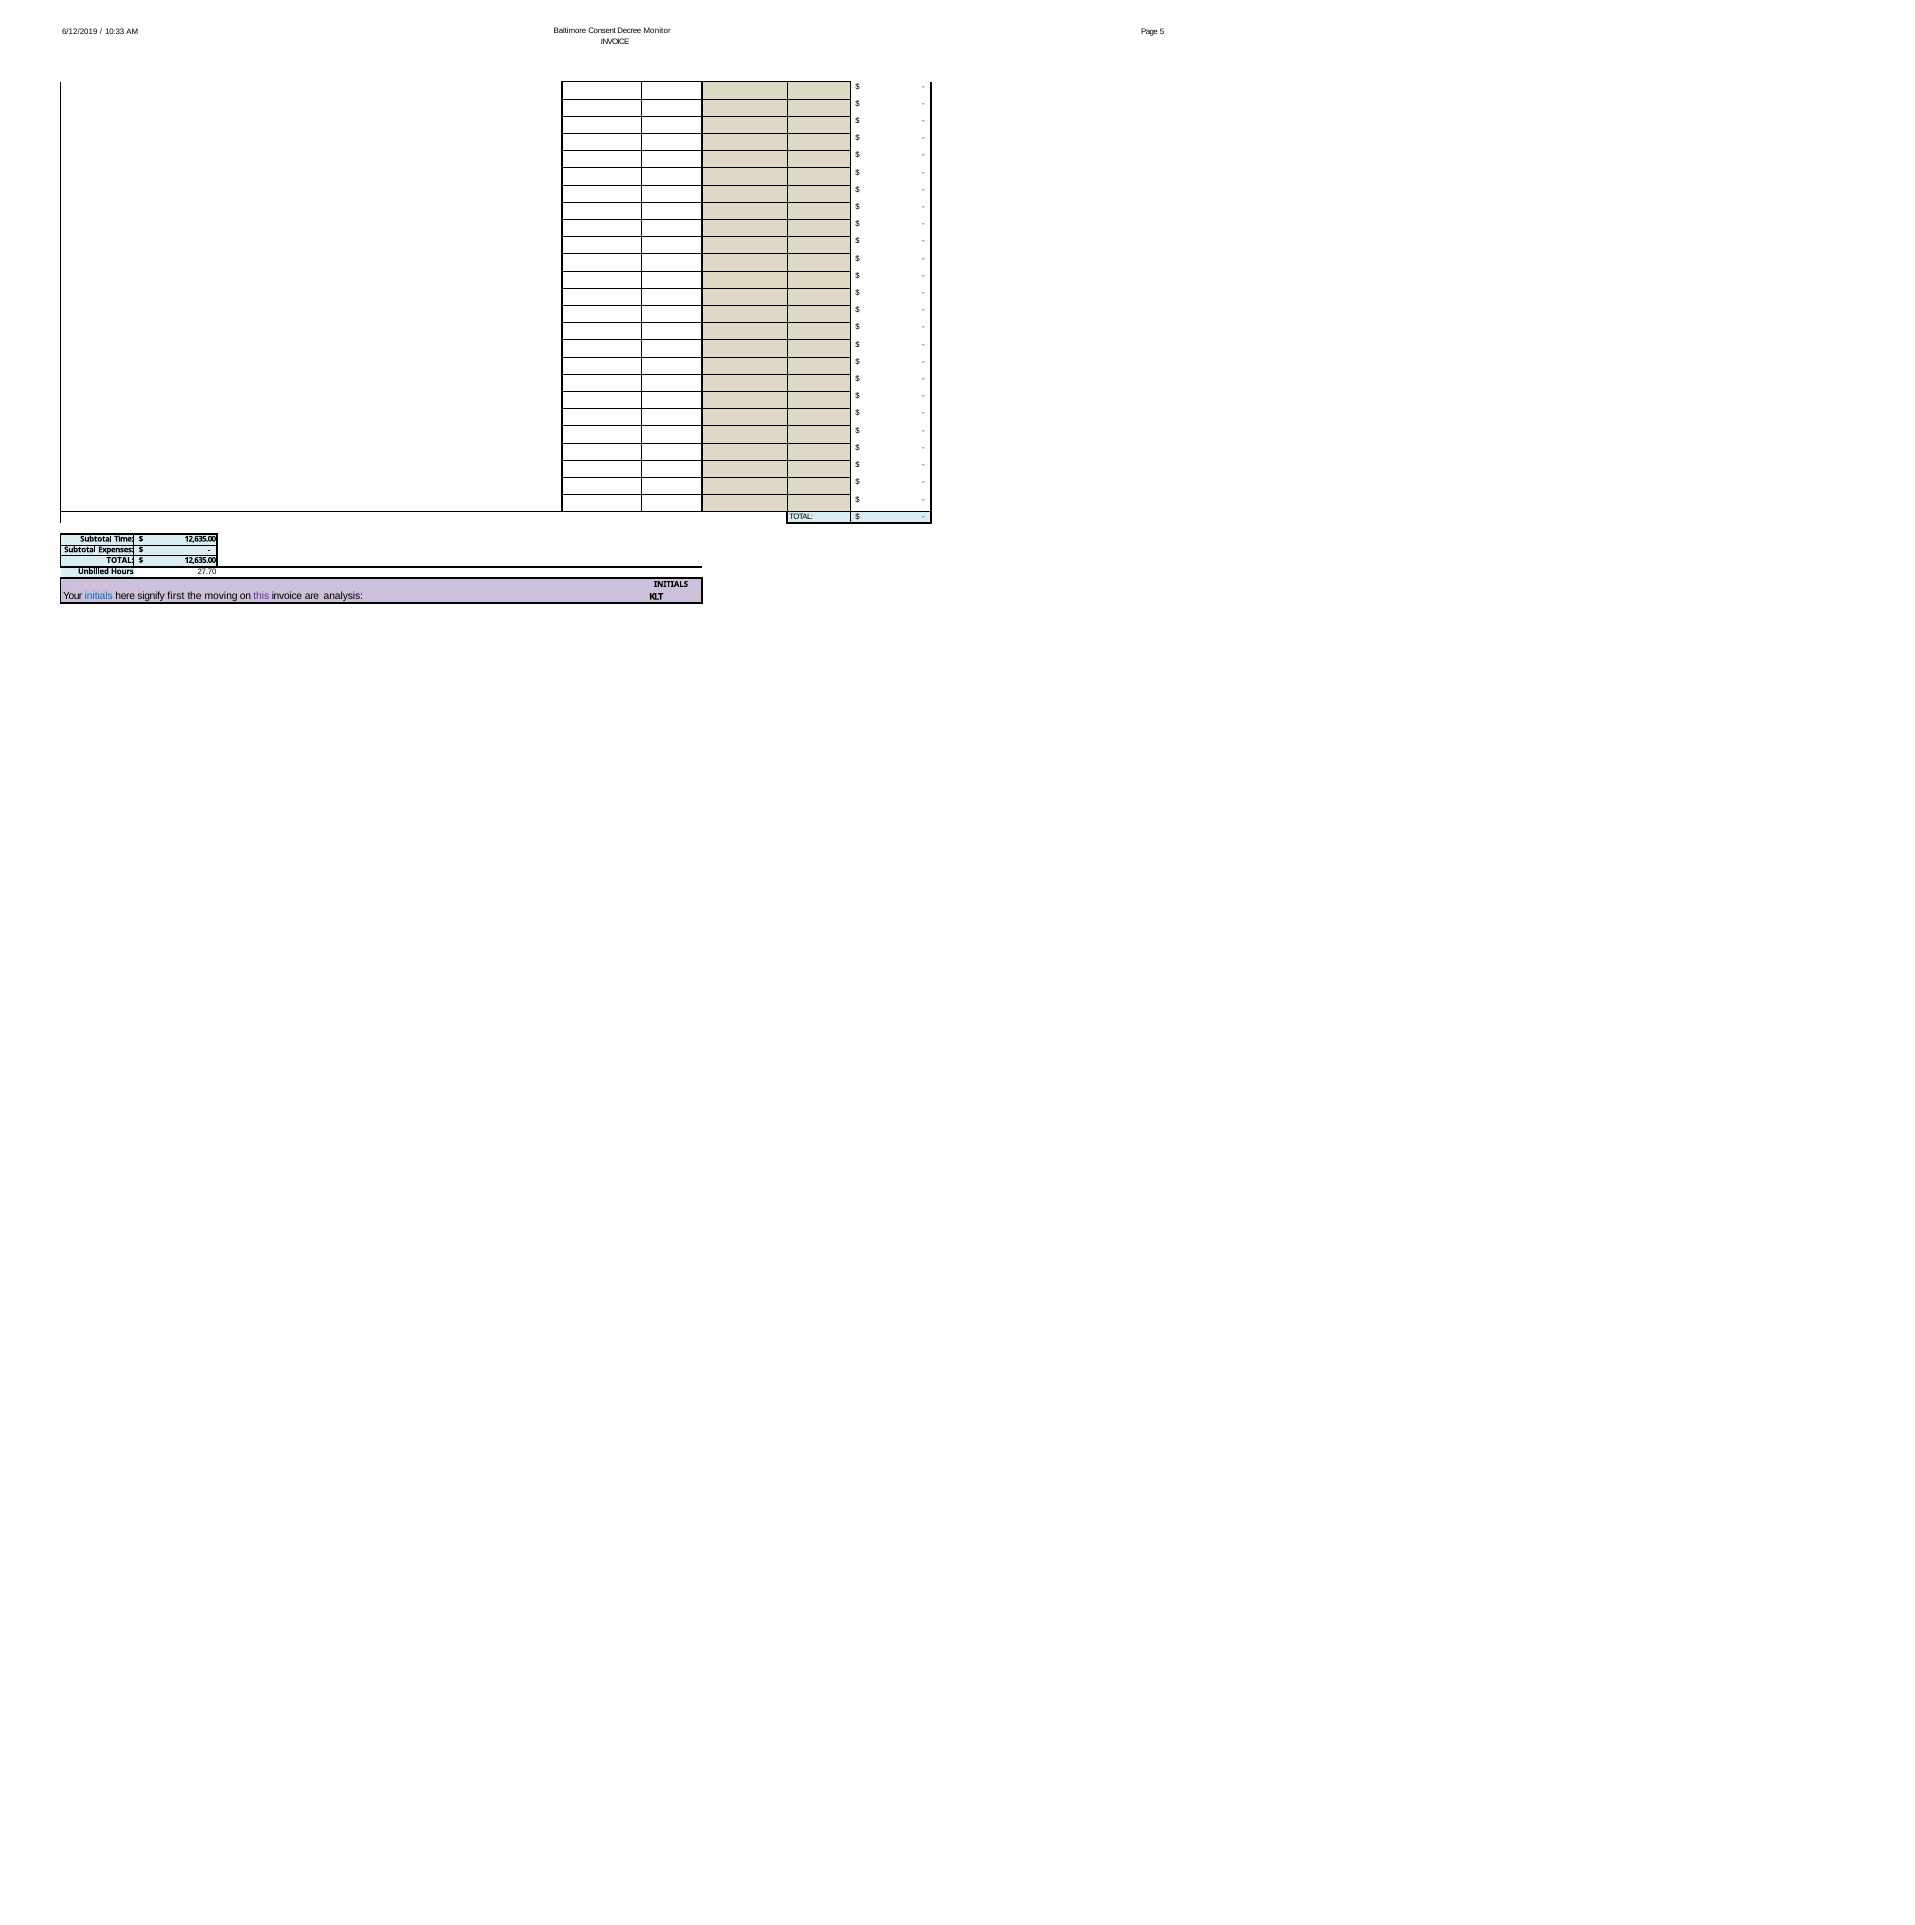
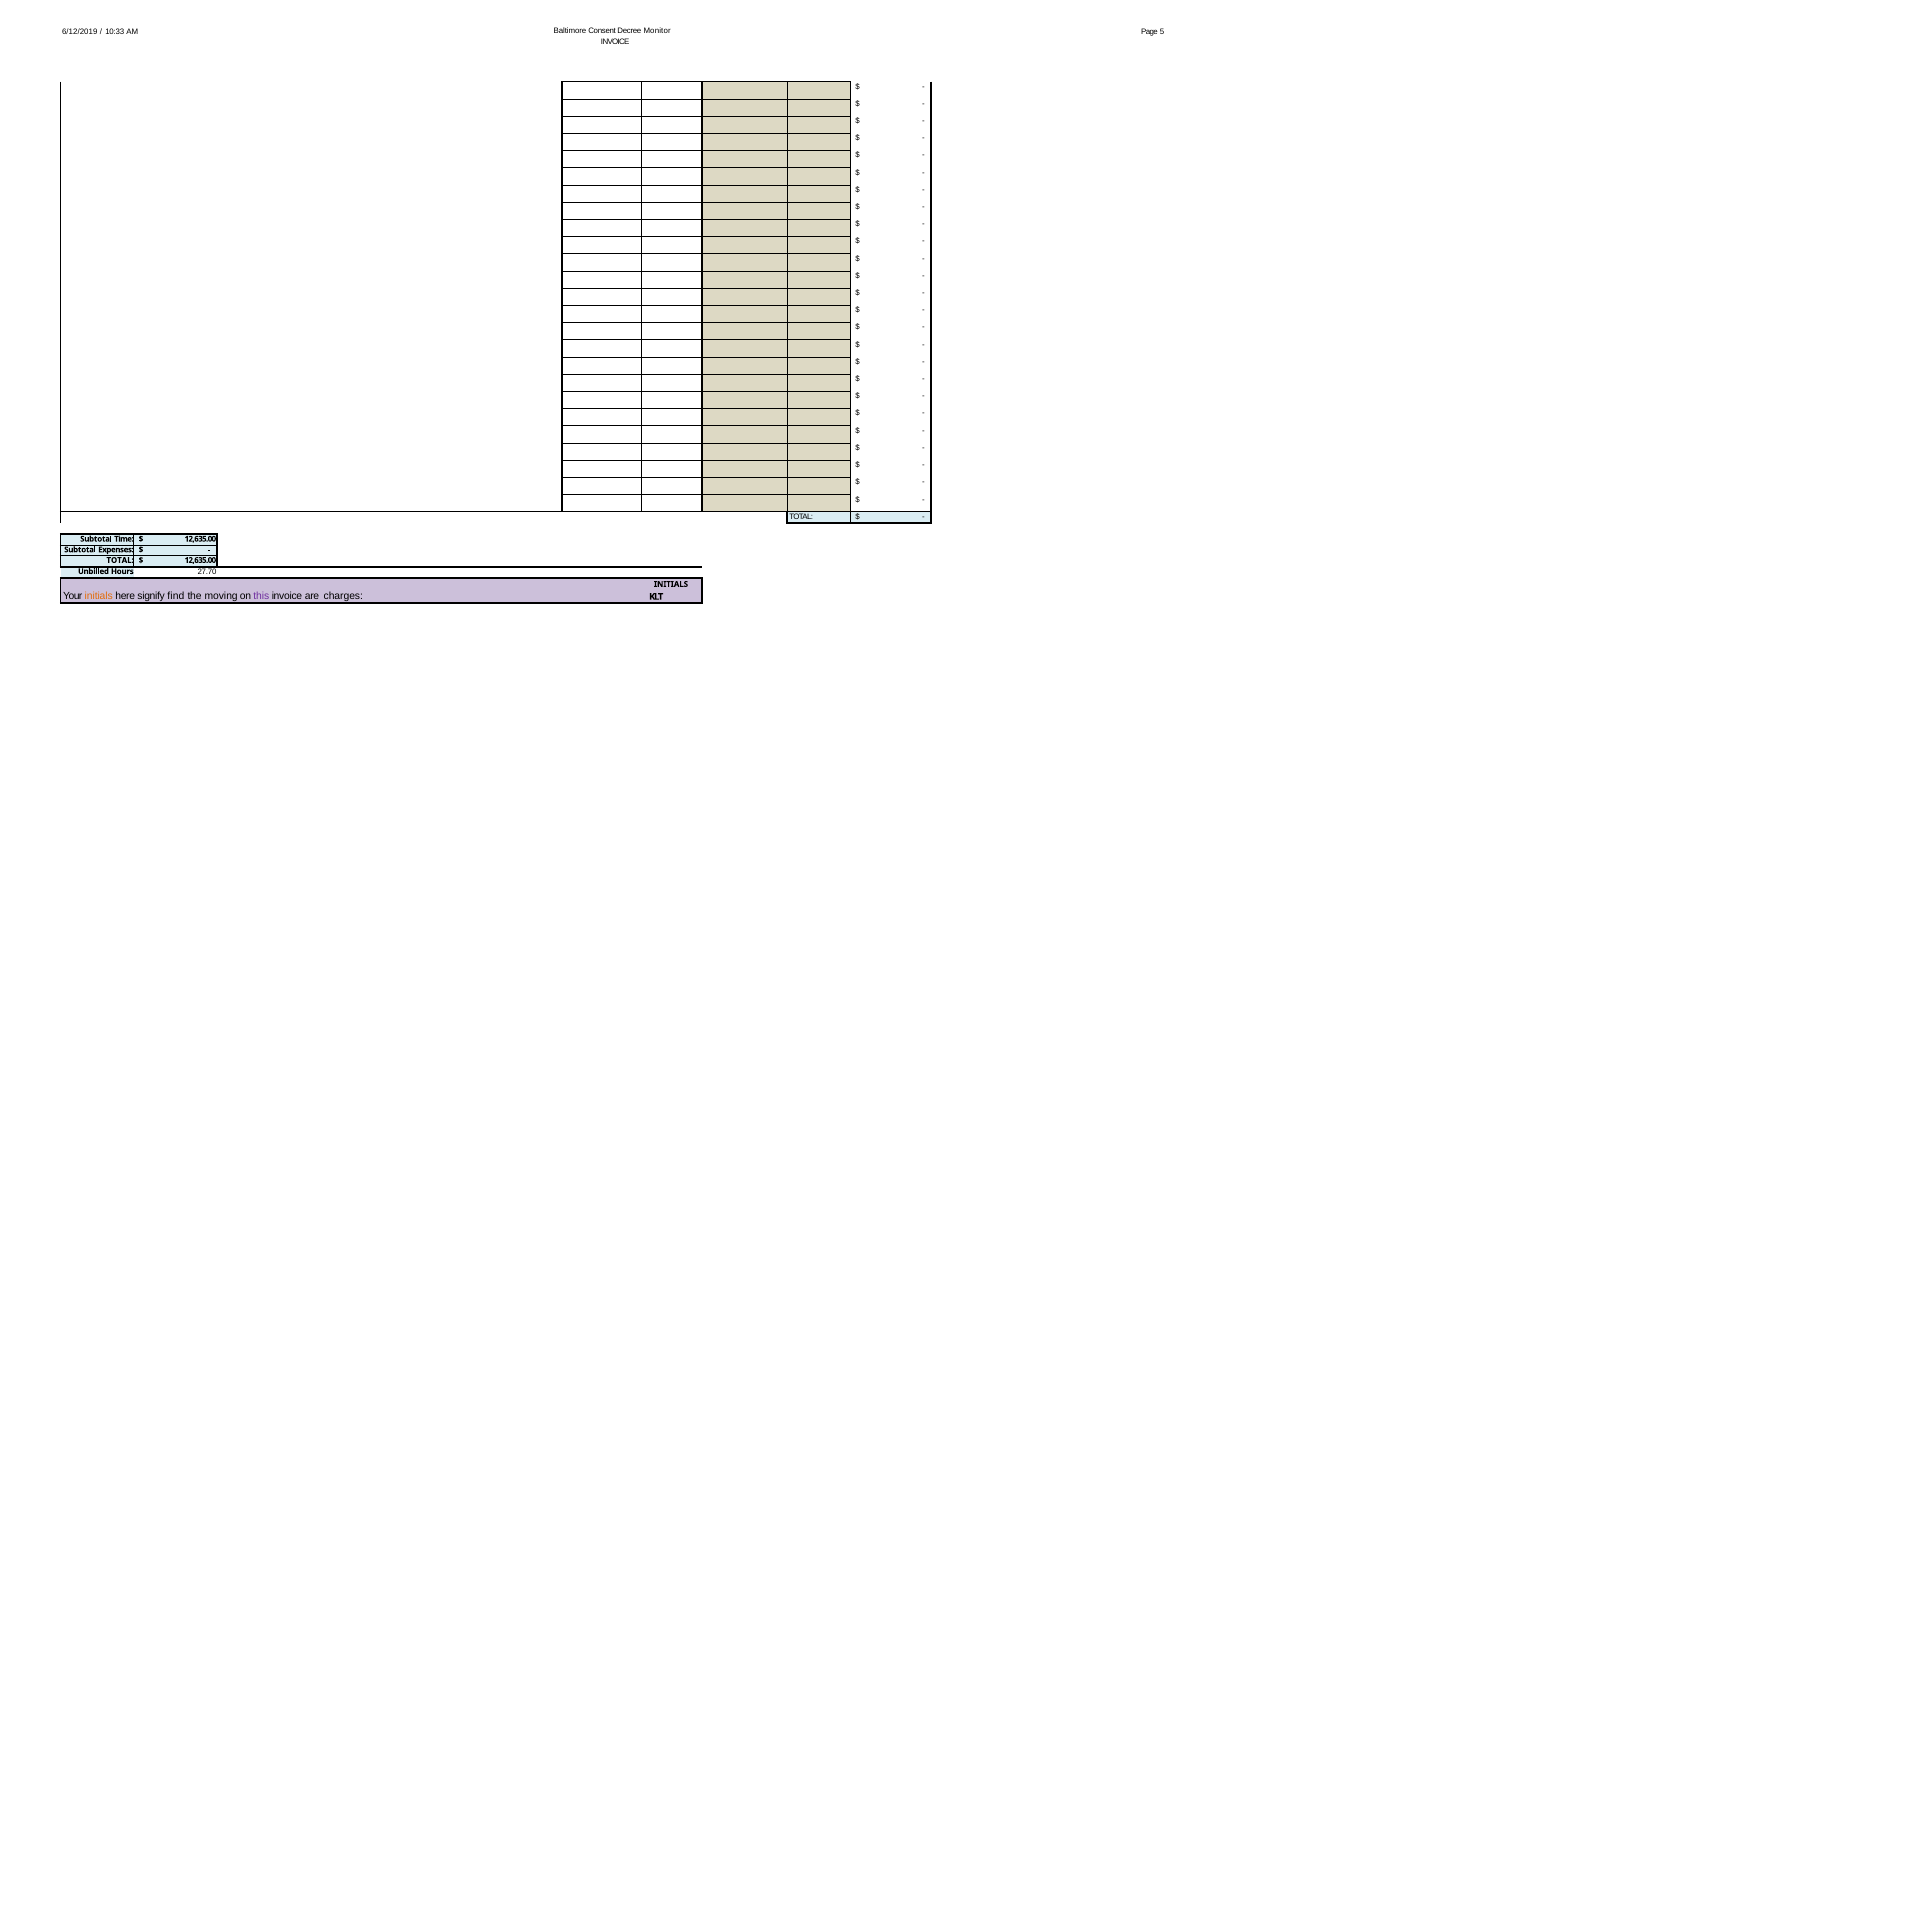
initials at (99, 596) colour: blue -> orange
first: first -> find
analysis: analysis -> charges
